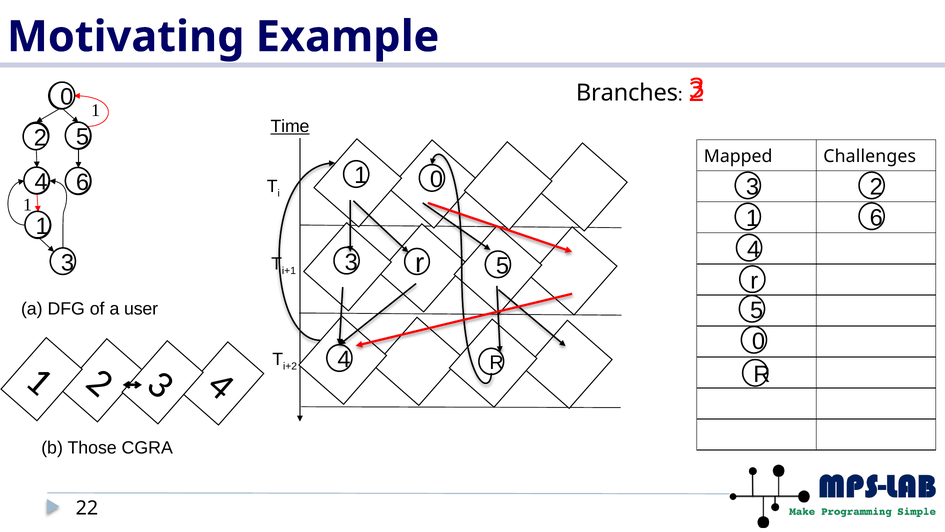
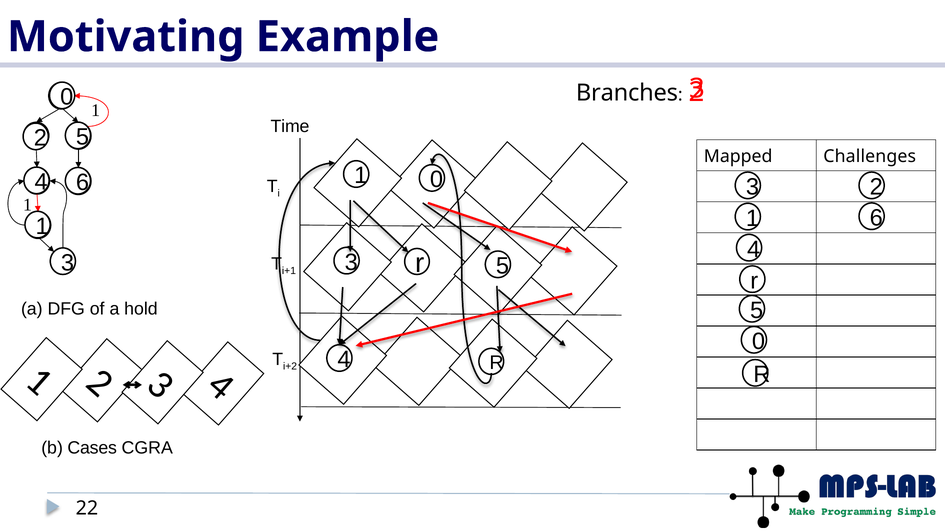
Time underline: present -> none
user: user -> hold
Those: Those -> Cases
